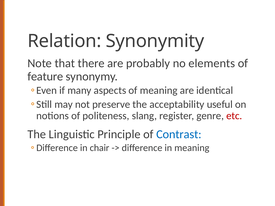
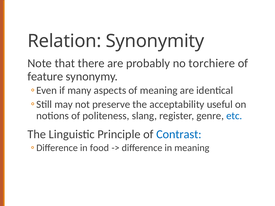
elements: elements -> torchiere
etc colour: red -> blue
chair: chair -> food
